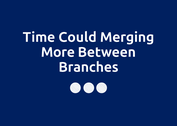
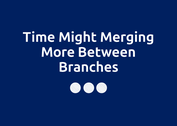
Could: Could -> Might
